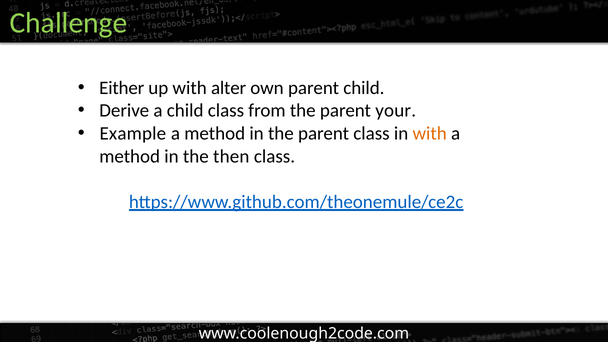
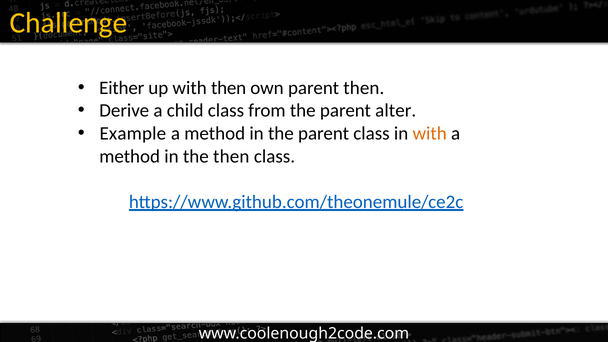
Challenge colour: light green -> yellow
with alter: alter -> then
parent child: child -> then
your: your -> alter
